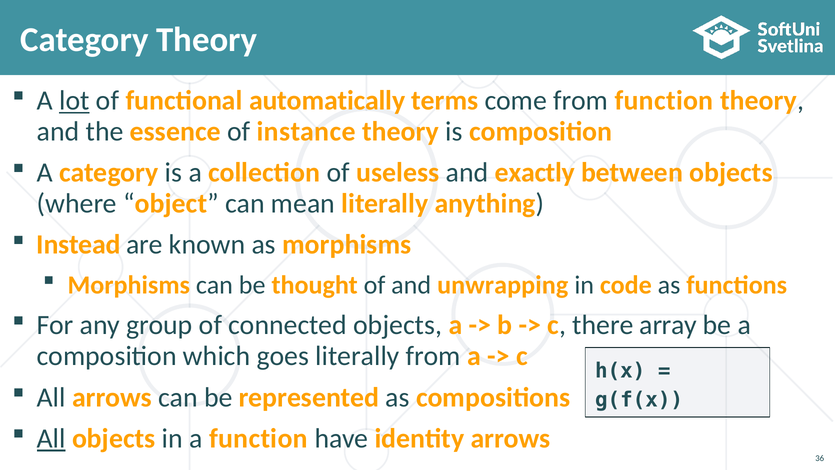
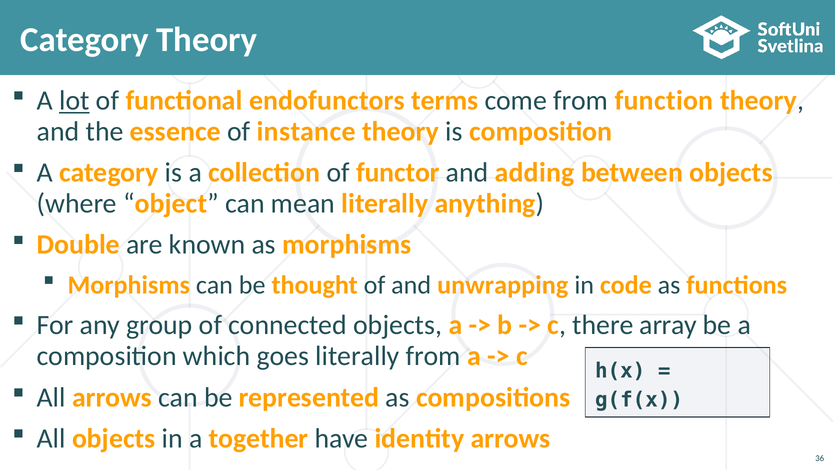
automatically: automatically -> endofunctors
useless: useless -> functor
exactly: exactly -> adding
Instead: Instead -> Double
All at (51, 438) underline: present -> none
a function: function -> together
